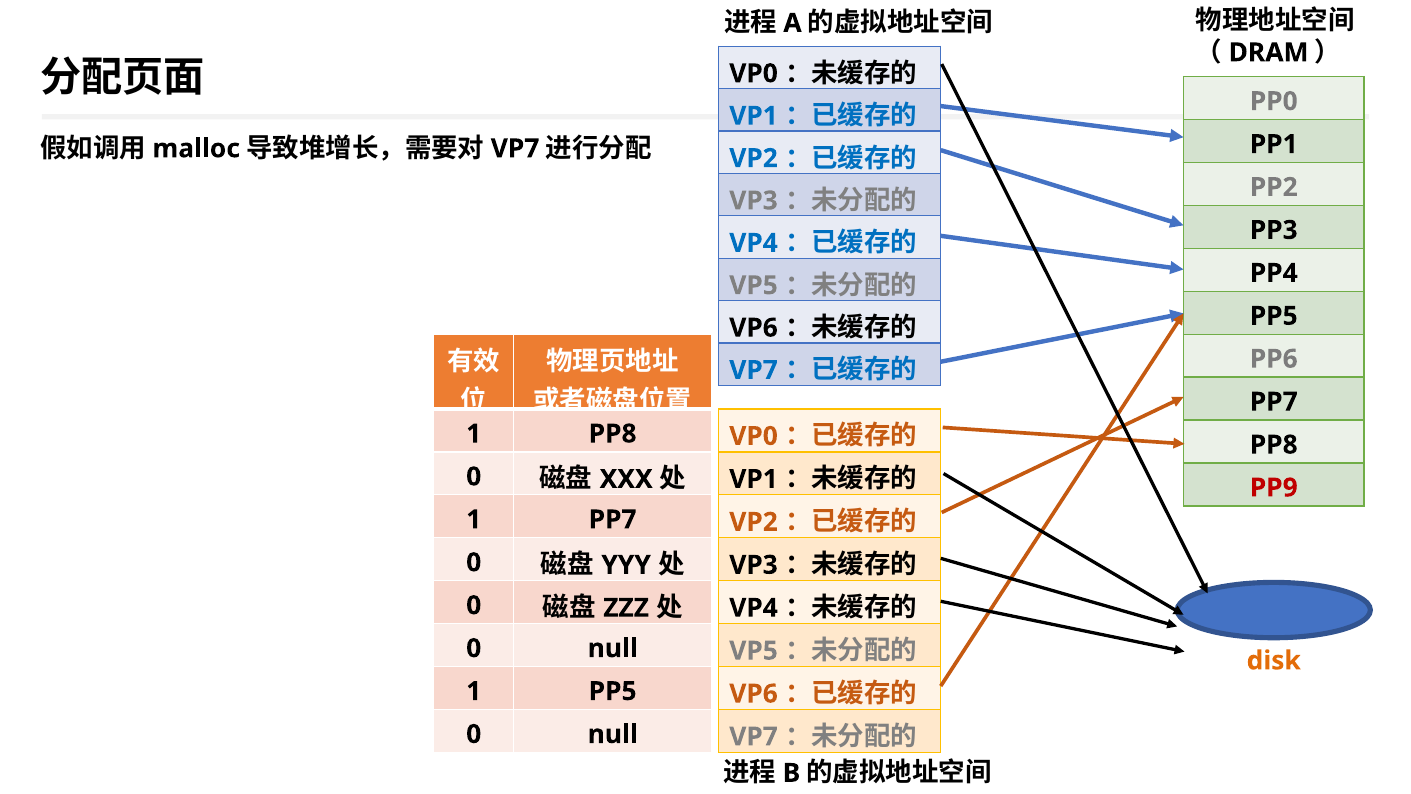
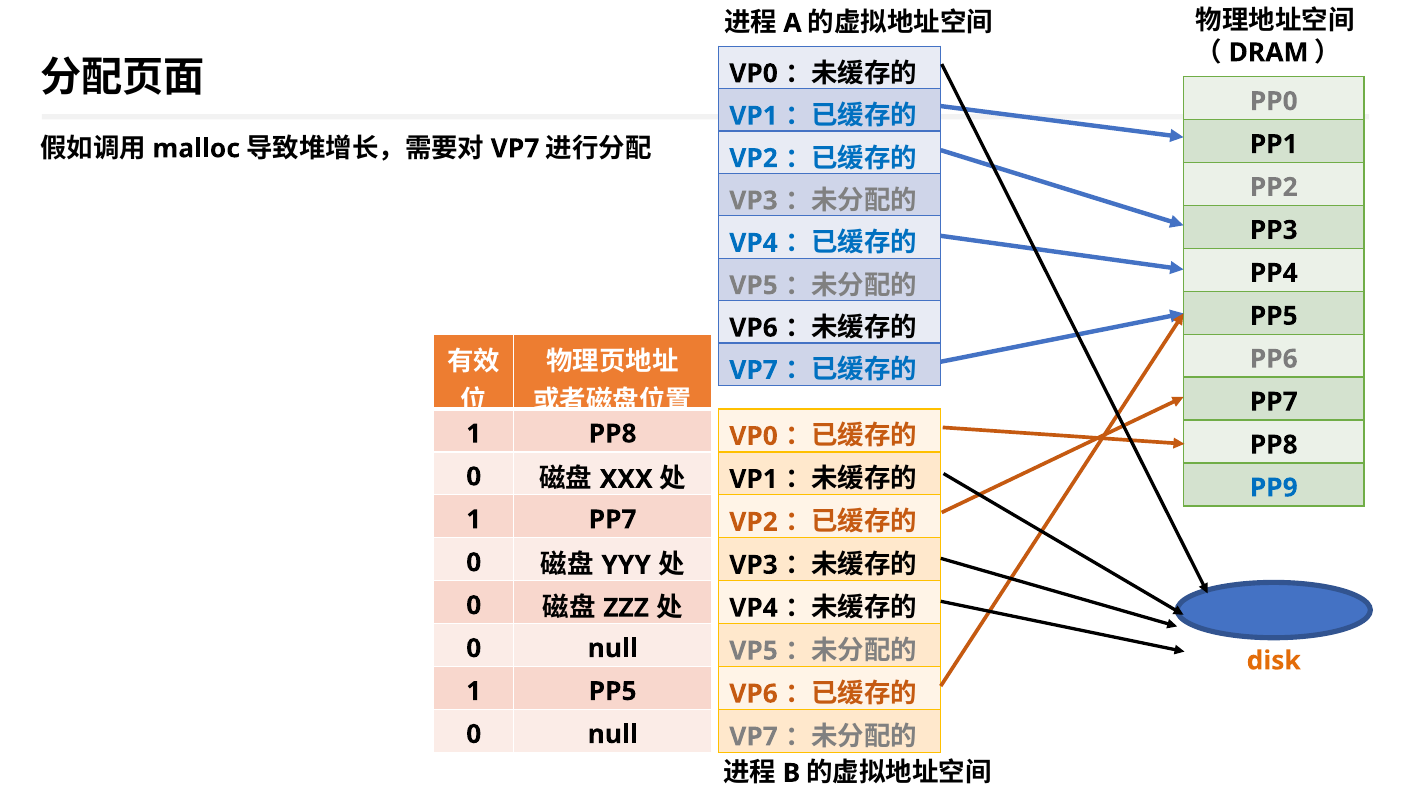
PP9 colour: red -> blue
